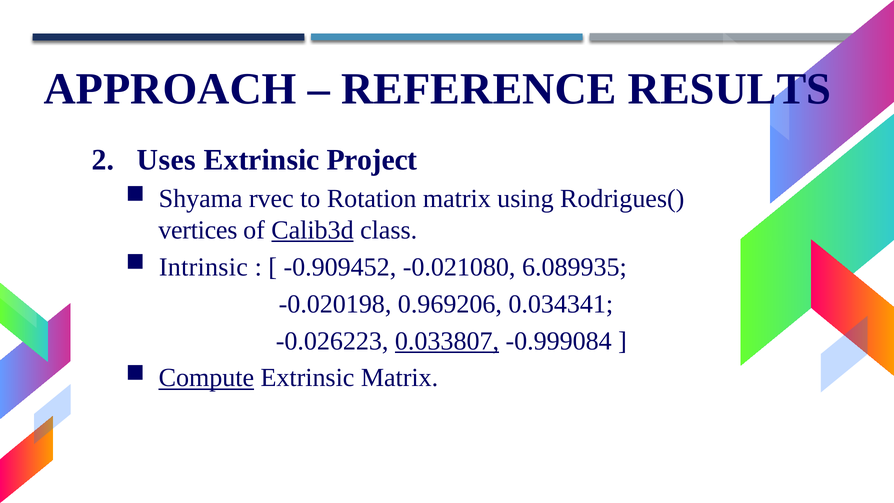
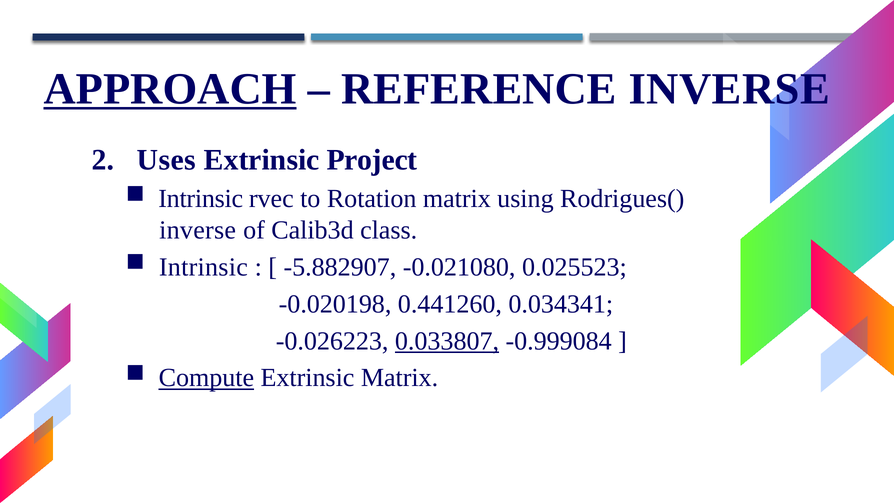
APPROACH underline: none -> present
REFERENCE RESULTS: RESULTS -> INVERSE
Shyama at (201, 199): Shyama -> Intrinsic
vertices at (198, 230): vertices -> inverse
Calib3d underline: present -> none
-0.909452: -0.909452 -> -5.882907
6.089935: 6.089935 -> 0.025523
0.969206: 0.969206 -> 0.441260
